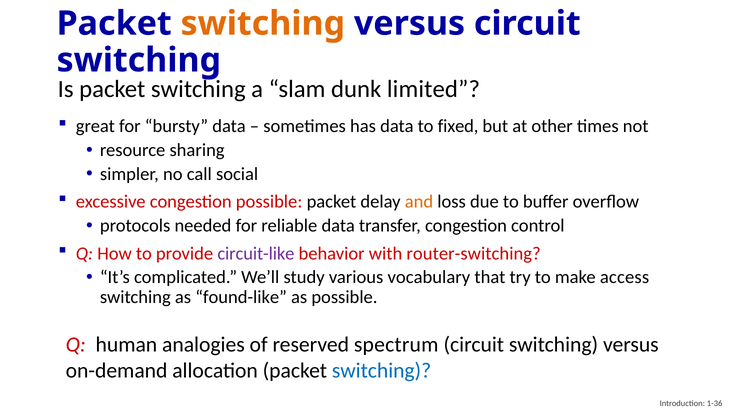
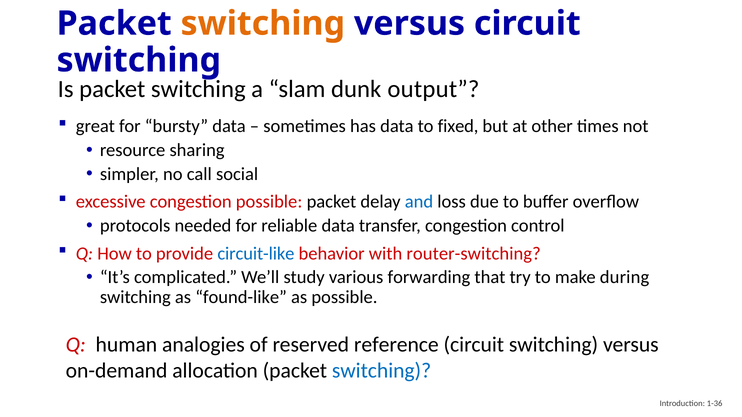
limited: limited -> output
and colour: orange -> blue
circuit-like colour: purple -> blue
vocabulary: vocabulary -> forwarding
access: access -> during
spectrum: spectrum -> reference
